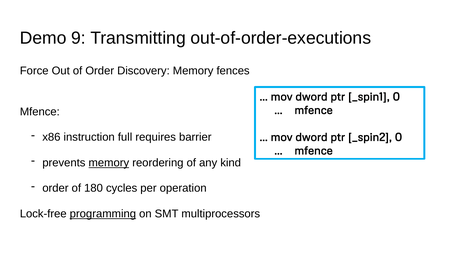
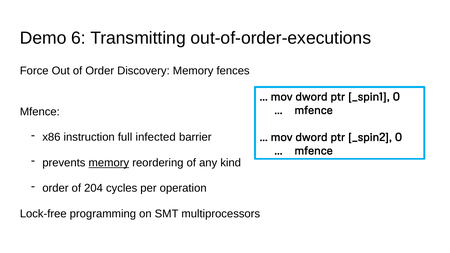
9: 9 -> 6
requires: requires -> infected
180: 180 -> 204
programming underline: present -> none
